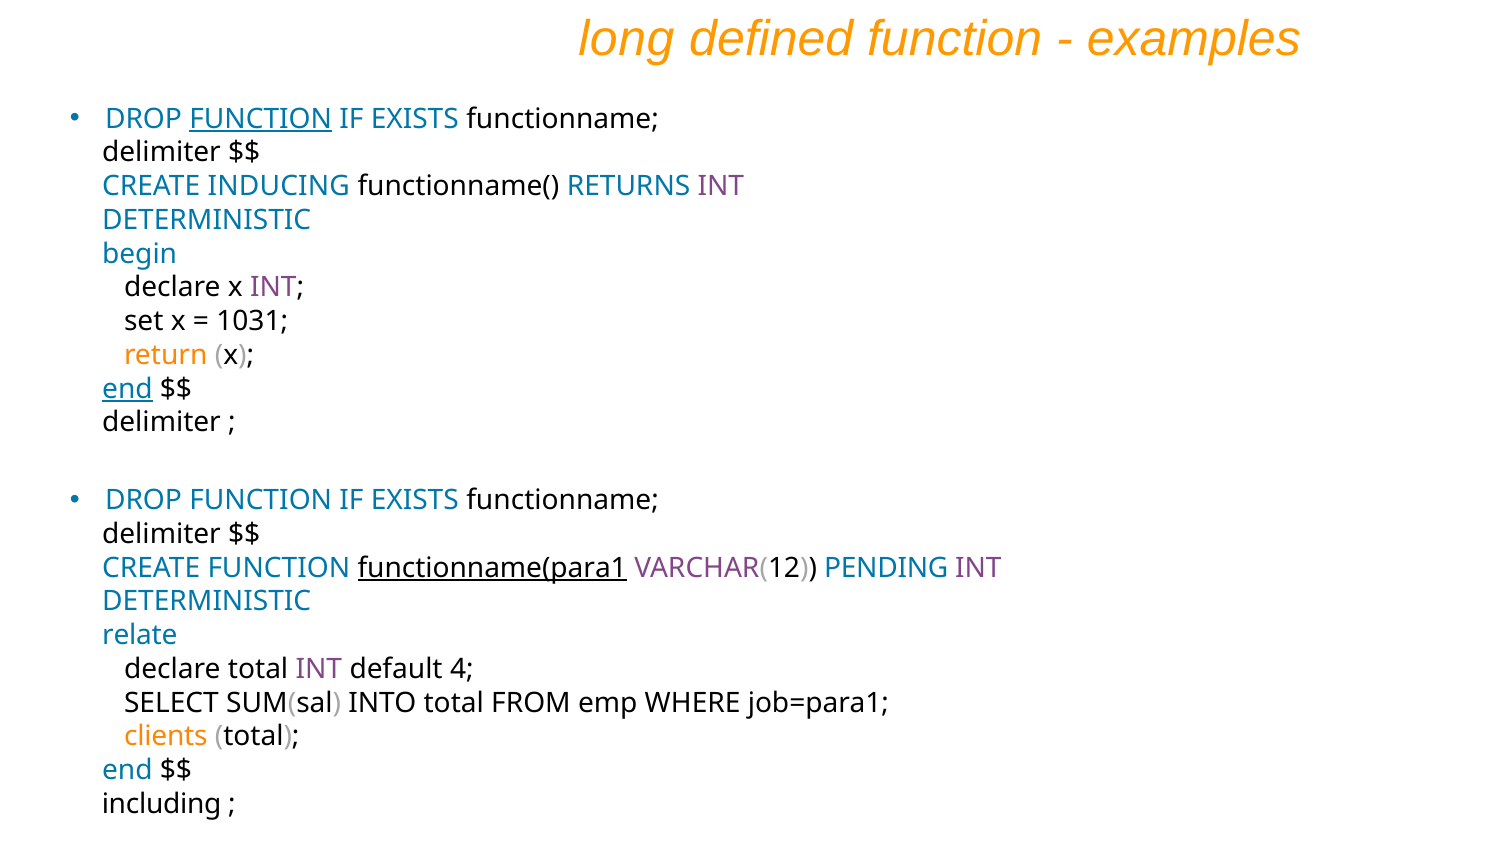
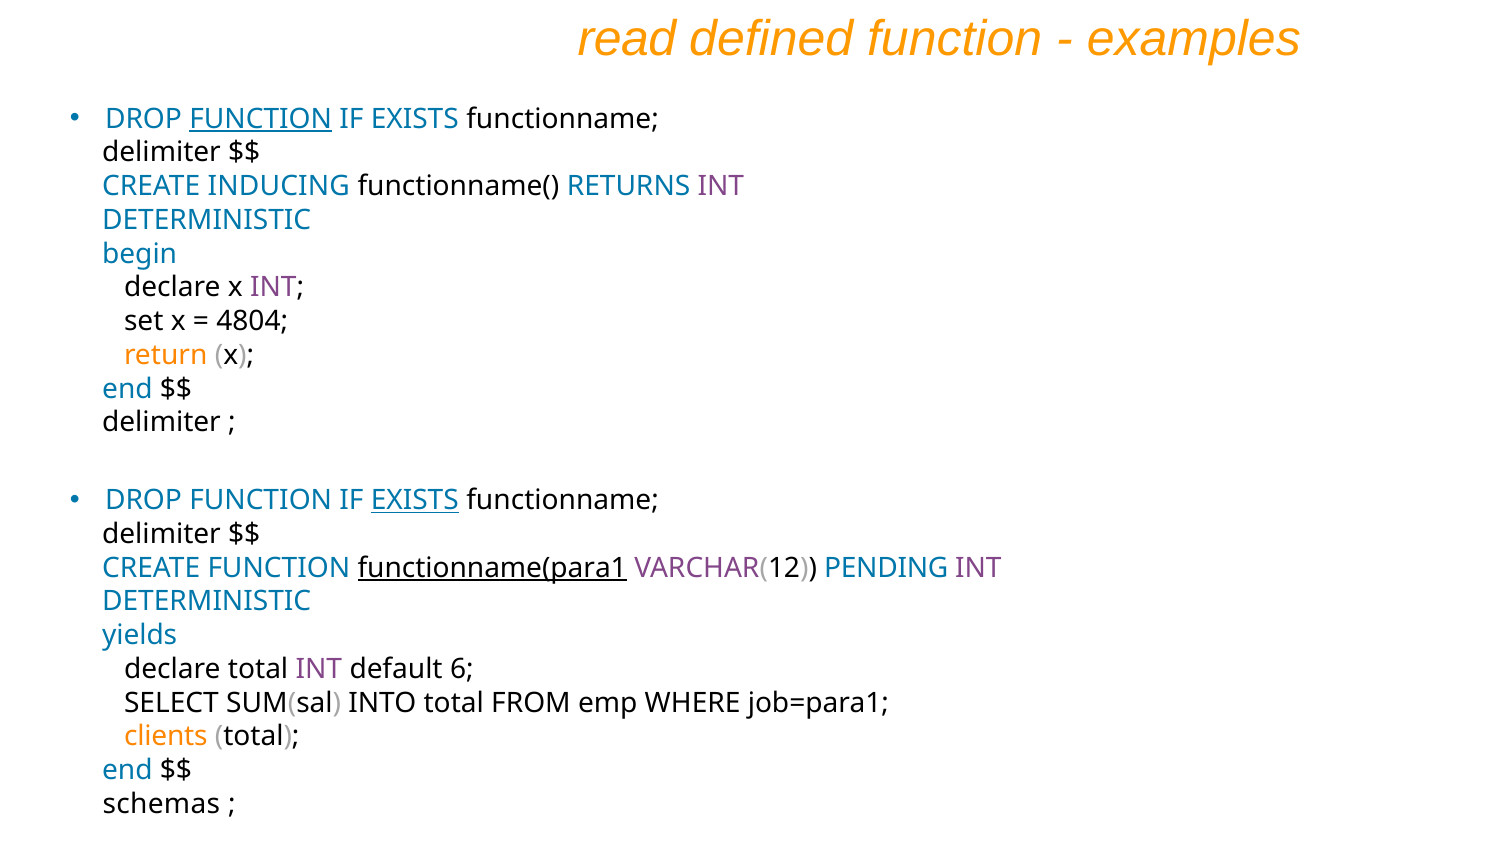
long: long -> read
1031: 1031 -> 4804
end at (127, 389) underline: present -> none
EXISTS at (415, 500) underline: none -> present
relate: relate -> yields
4: 4 -> 6
including: including -> schemas
